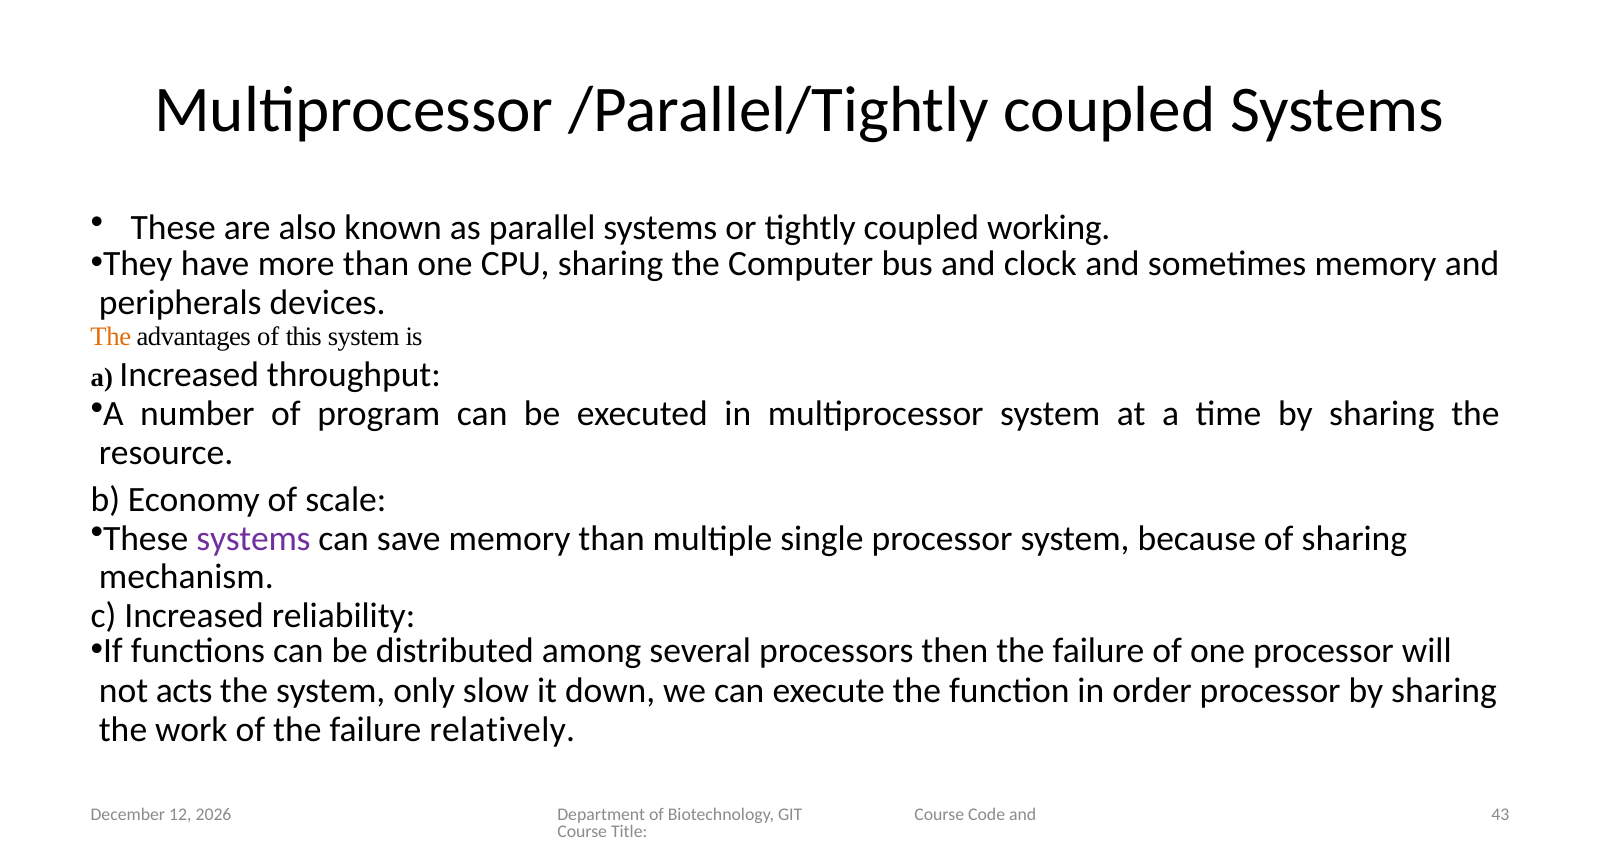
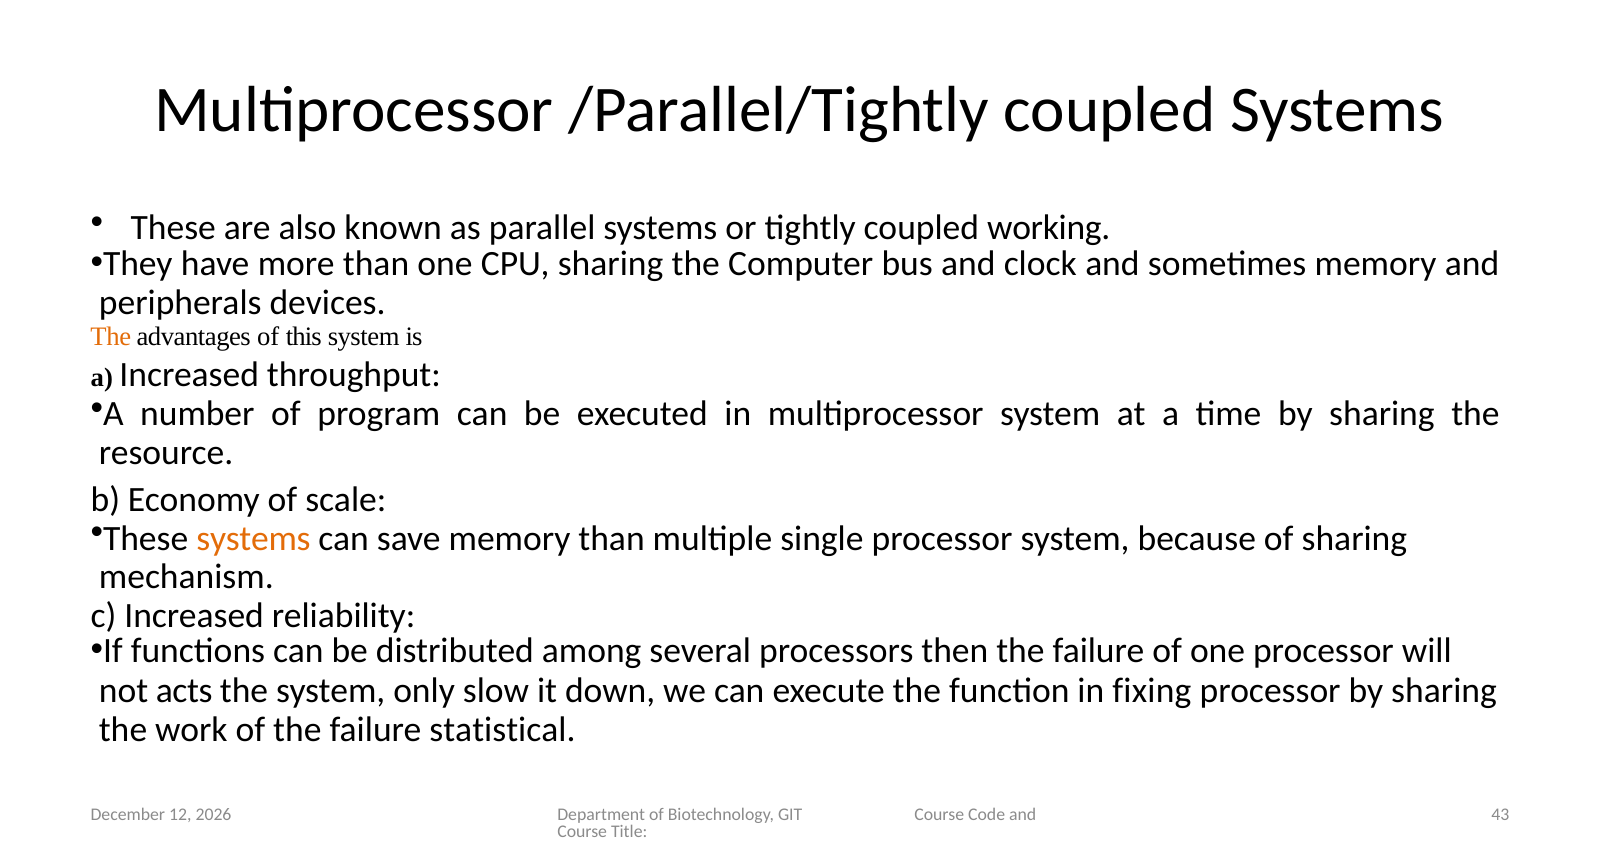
systems at (253, 539) colour: purple -> orange
order: order -> fixing
relatively: relatively -> statistical
